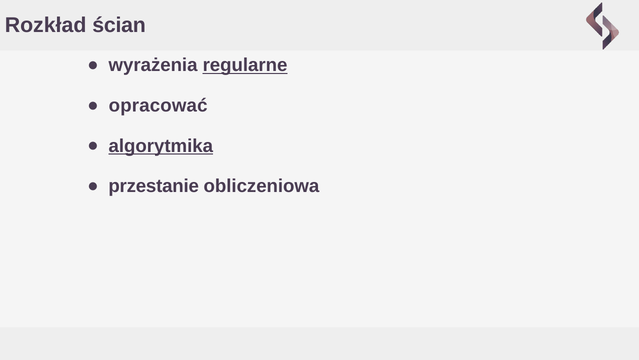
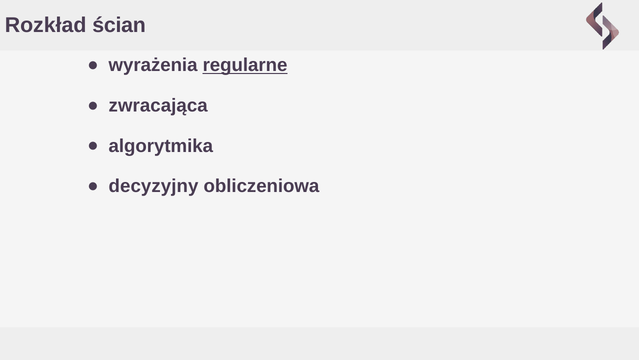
opracować: opracować -> zwracająca
algorytmika underline: present -> none
przestanie: przestanie -> decyzyjny
